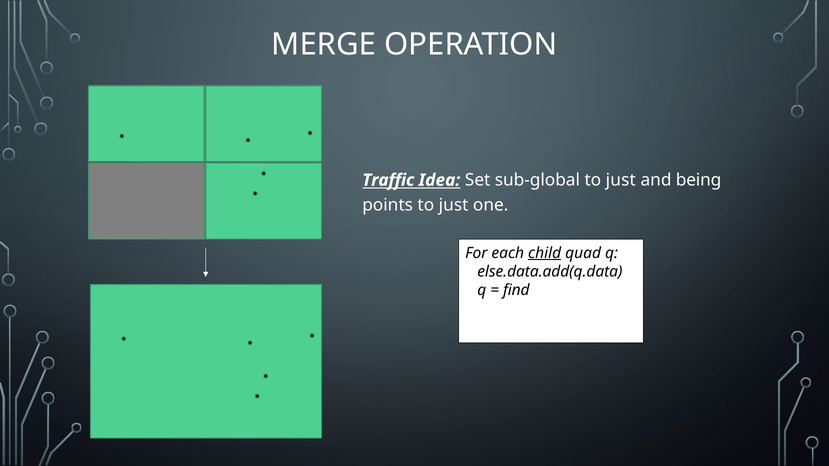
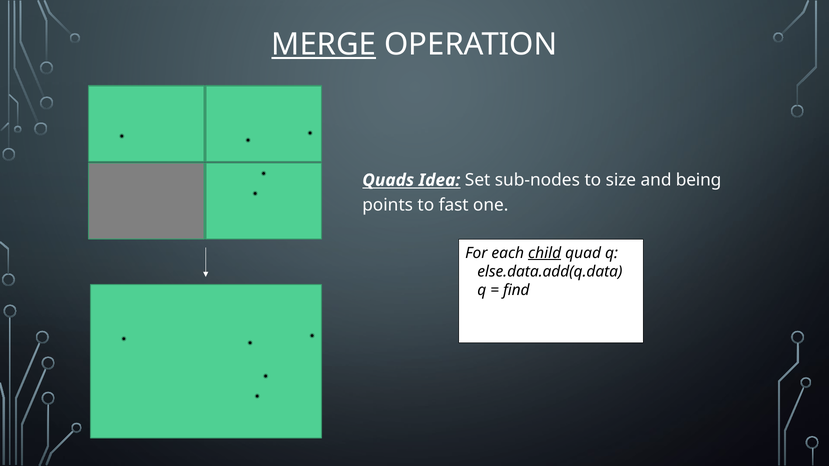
MERGE underline: none -> present
Traffic: Traffic -> Quads
sub-global: sub-global -> sub-nodes
just at (621, 180): just -> size
points to just: just -> fast
